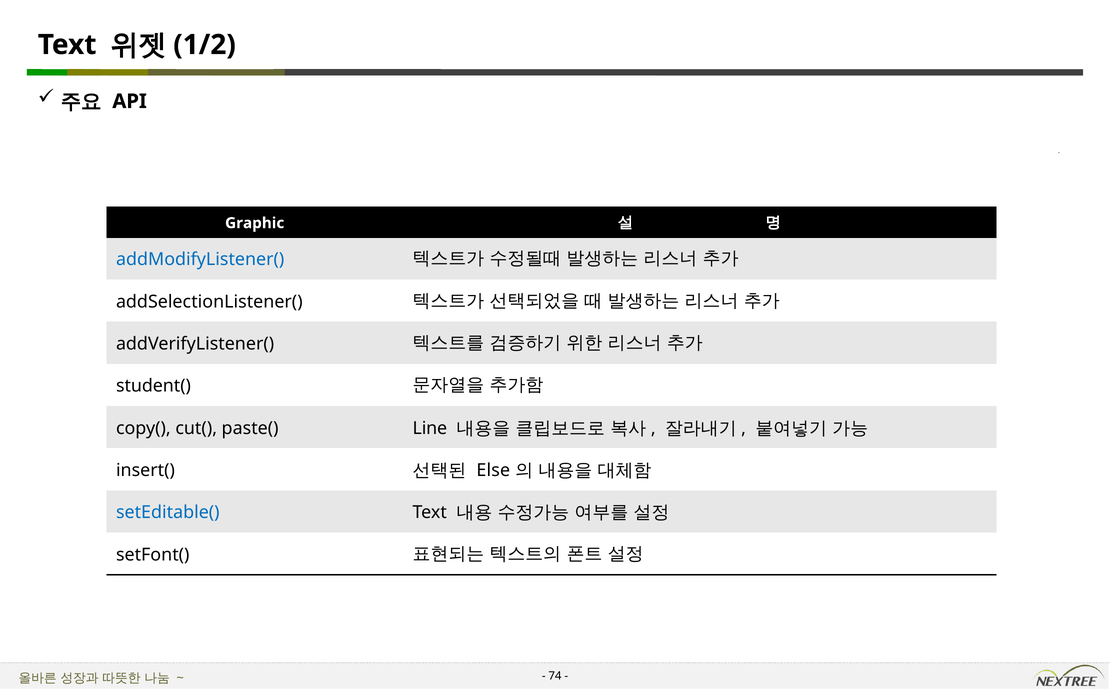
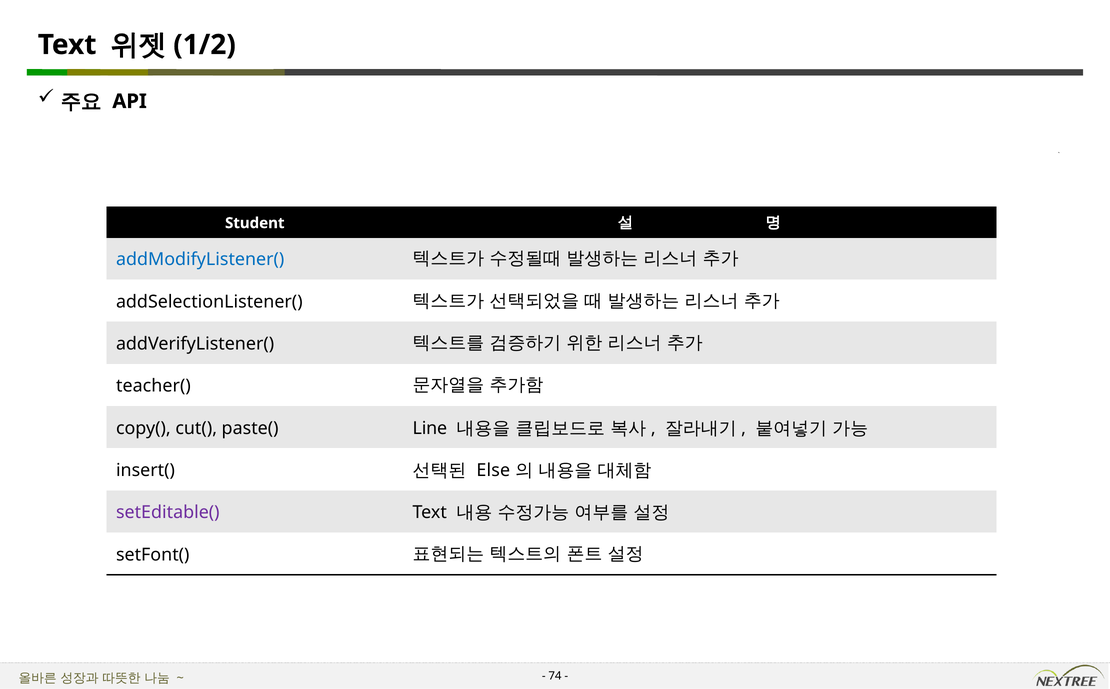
Graphic: Graphic -> Student
student(: student( -> teacher(
setEditable( colour: blue -> purple
